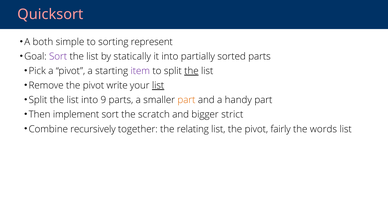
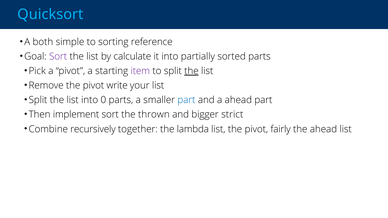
Quicksort colour: pink -> light blue
represent: represent -> reference
statically: statically -> calculate
list at (158, 86) underline: present -> none
9: 9 -> 0
part at (186, 100) colour: orange -> blue
a handy: handy -> ahead
scratch: scratch -> thrown
relating: relating -> lambda
the words: words -> ahead
